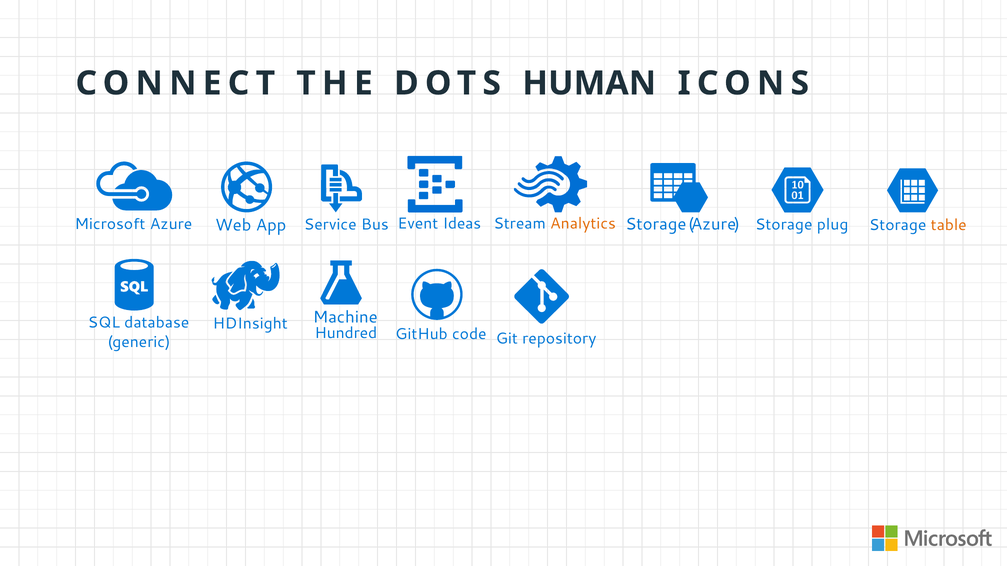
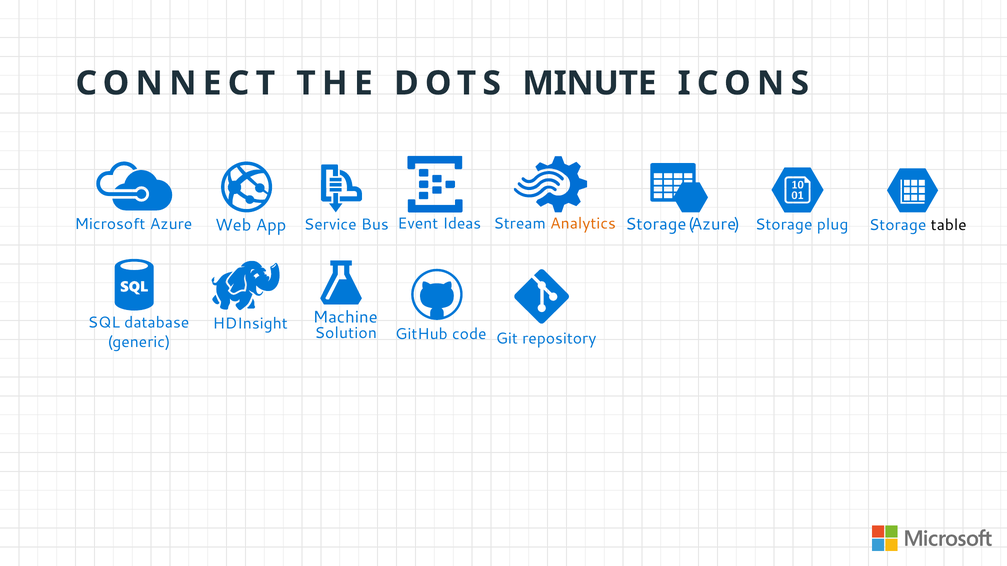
HUMAN: HUMAN -> MINUTE
table colour: orange -> black
Hundred: Hundred -> Solution
